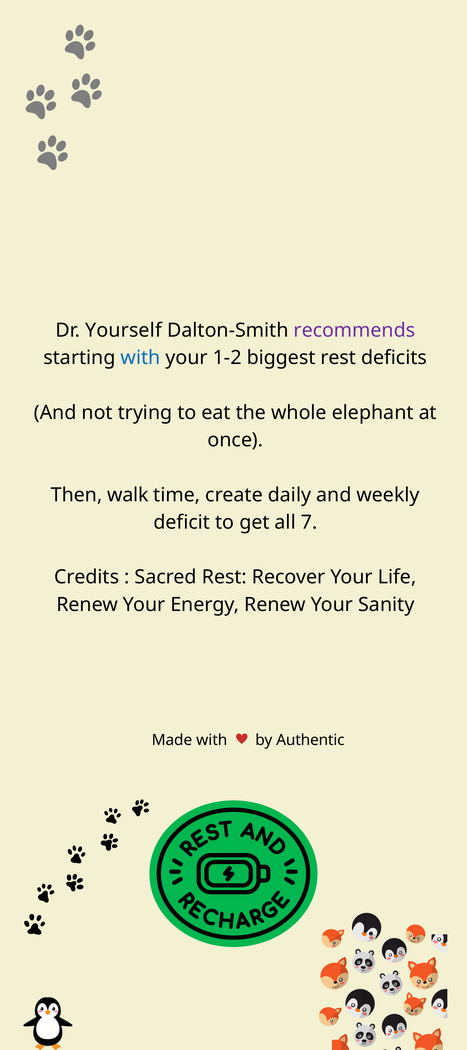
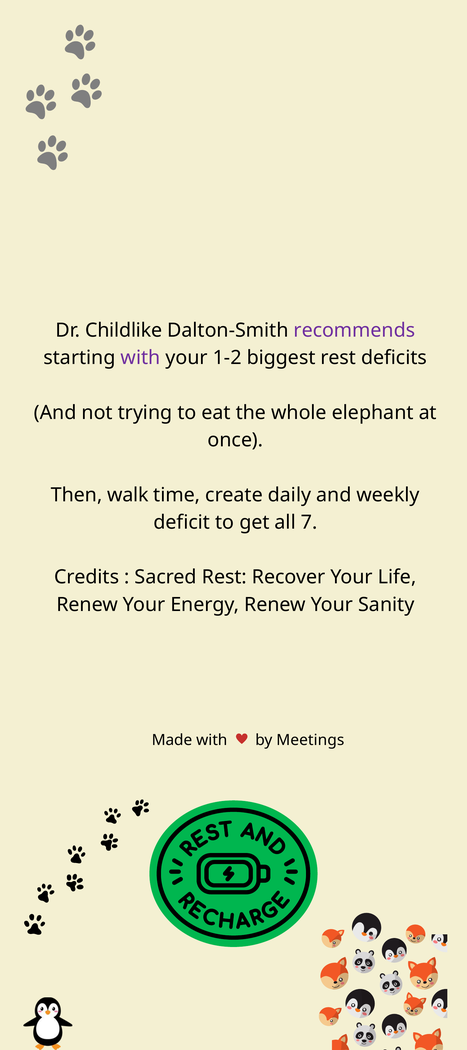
Yourself: Yourself -> Childlike
with at (141, 358) colour: blue -> purple
Authentic: Authentic -> Meetings
